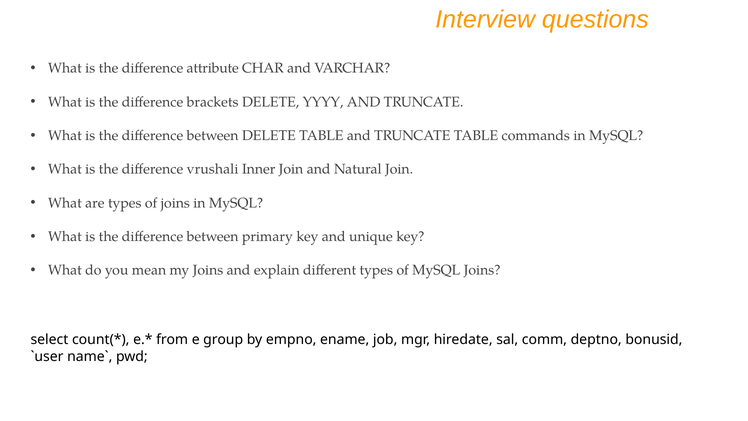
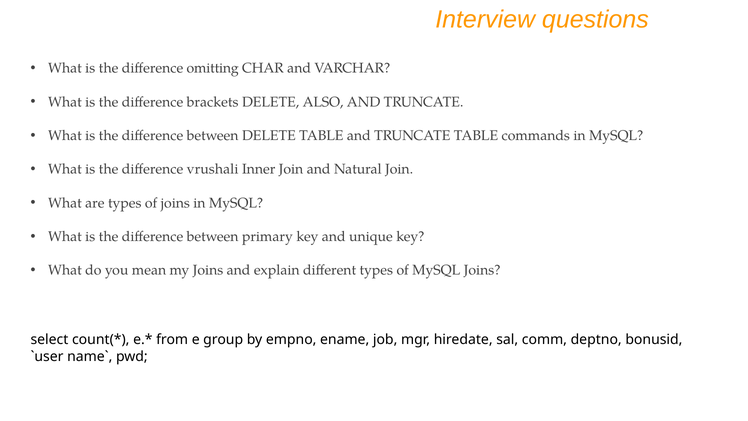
attribute: attribute -> omitting
YYYY: YYYY -> ALSO
